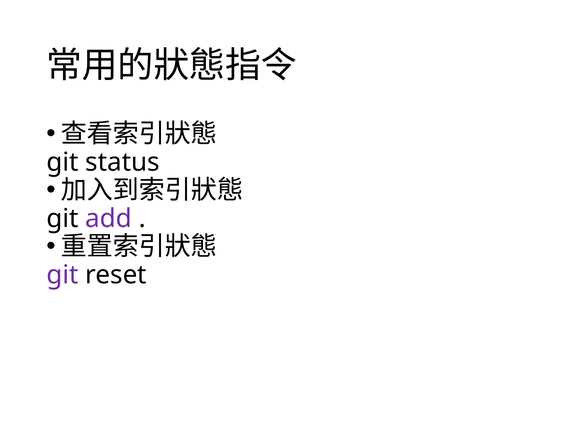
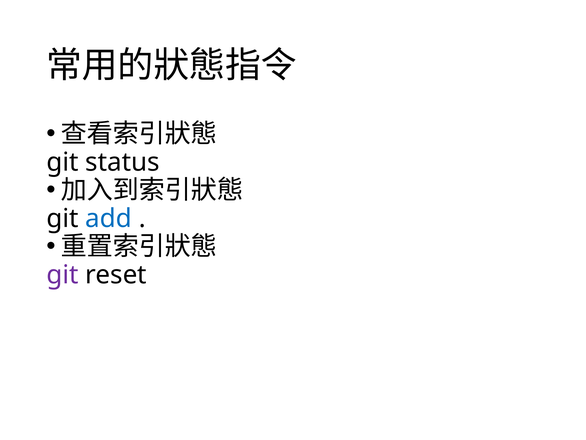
add colour: purple -> blue
